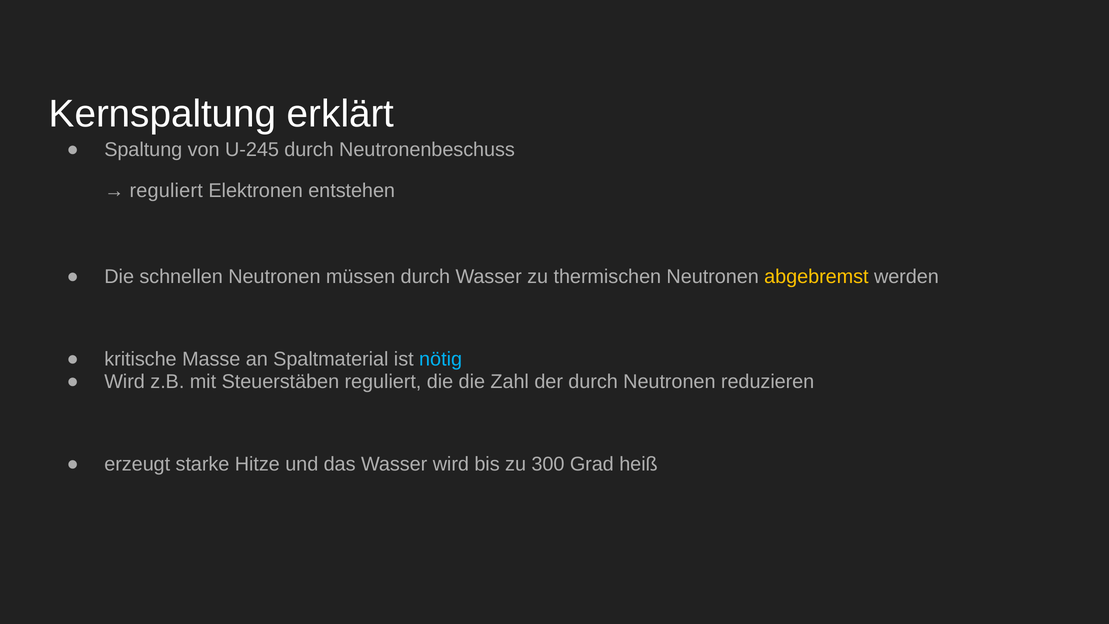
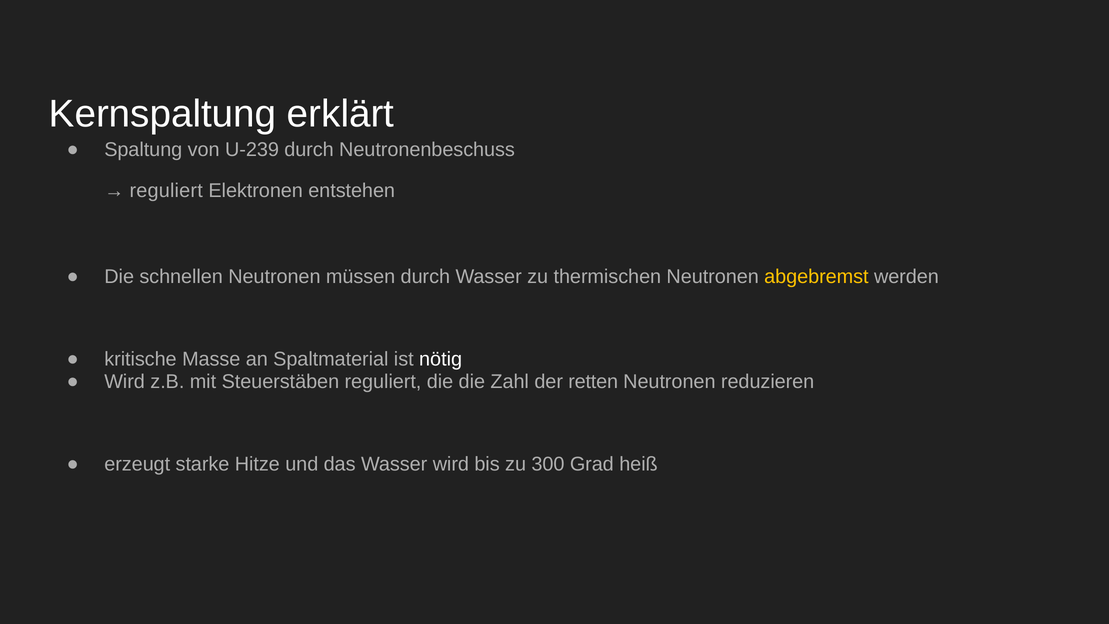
U‑245: U‑245 -> U‑239
nötig colour: light blue -> white
der durch: durch -> retten
